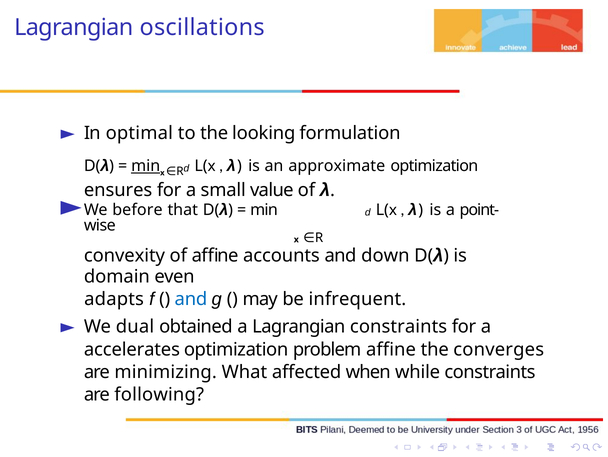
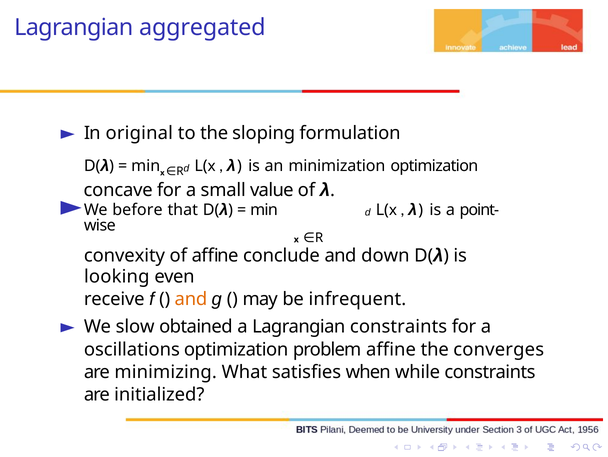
oscillations: oscillations -> aggregated
optimal: optimal -> original
looking: looking -> sloping
min at (146, 166) underline: present -> none
approximate: approximate -> minimization
ensures: ensures -> concave
accounts: accounts -> conclude
domain: domain -> looking
adapts: adapts -> receive
and at (191, 299) colour: blue -> orange
dual: dual -> slow
accelerates: accelerates -> oscillations
affected: affected -> satisfies
following: following -> initialized
